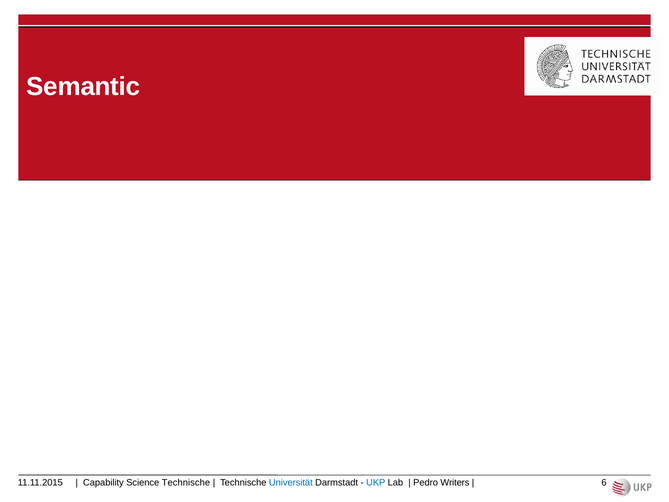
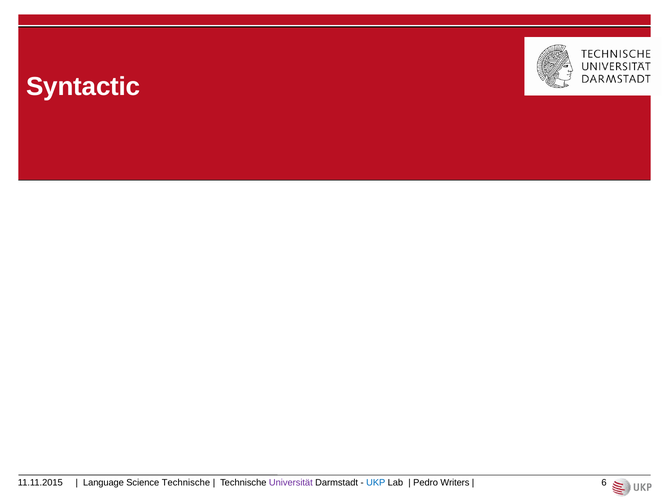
Semantic: Semantic -> Syntactic
Capability: Capability -> Language
Universität colour: blue -> purple
